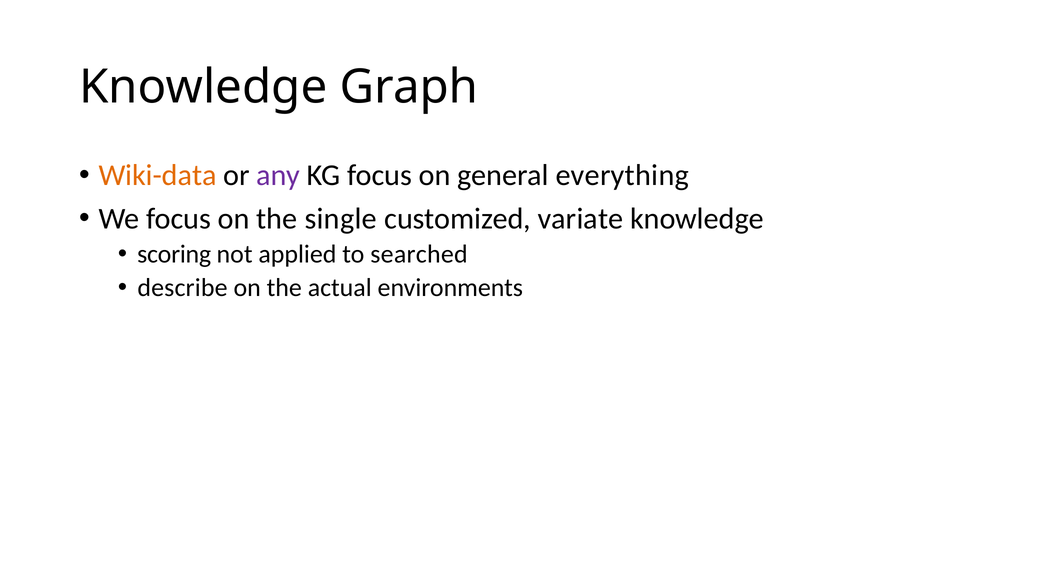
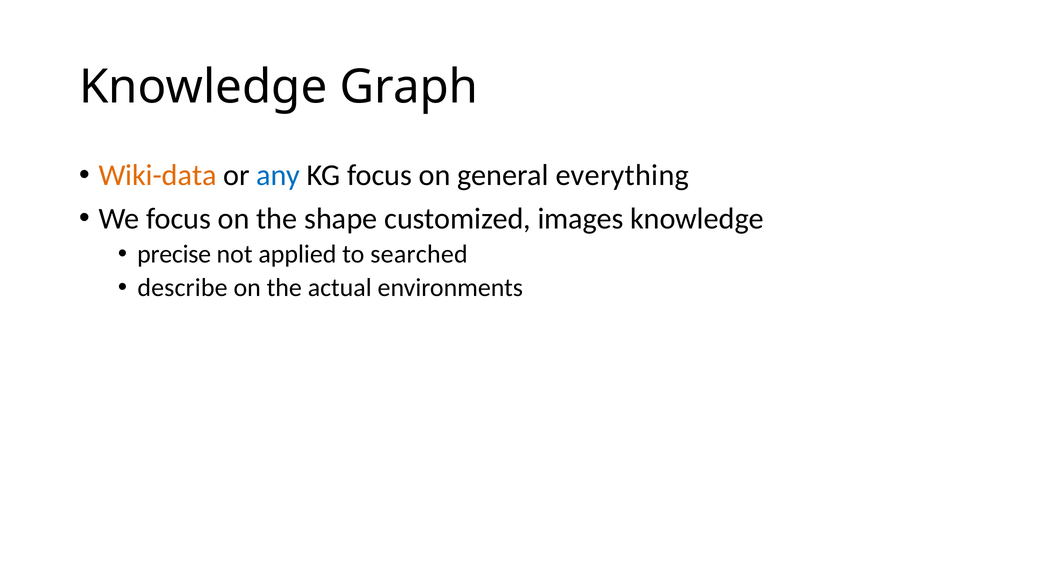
any colour: purple -> blue
single: single -> shape
variate: variate -> images
scoring: scoring -> precise
